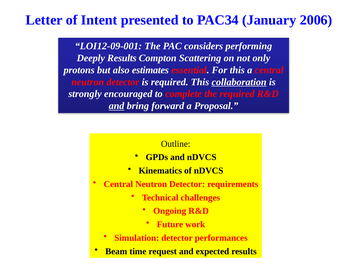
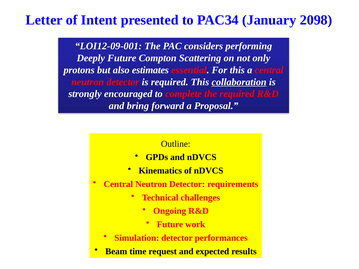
2006: 2006 -> 2098
Deeply Results: Results -> Future
and at (117, 106) underline: present -> none
